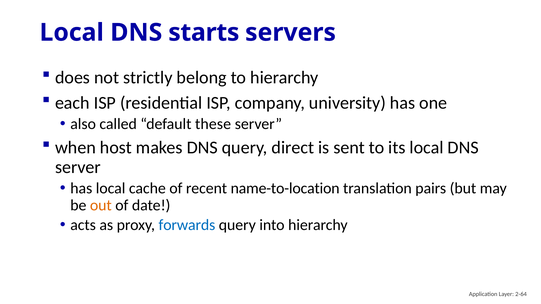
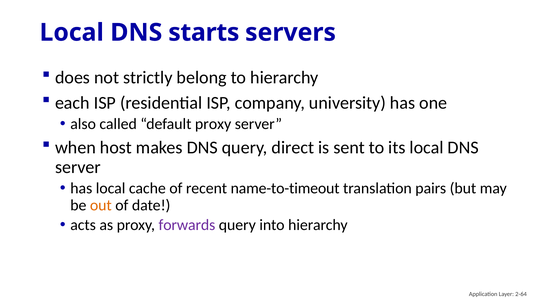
default these: these -> proxy
name-to-location: name-to-location -> name-to-timeout
forwards colour: blue -> purple
